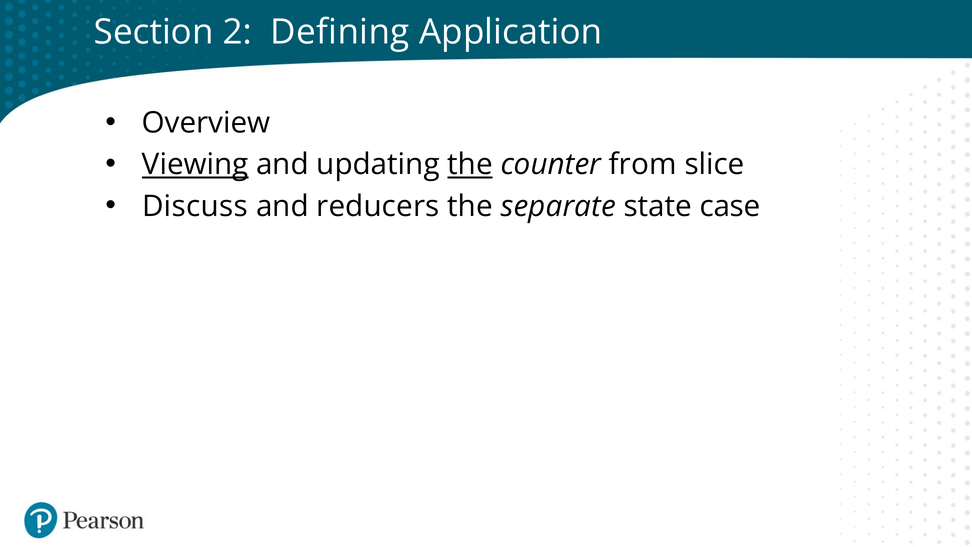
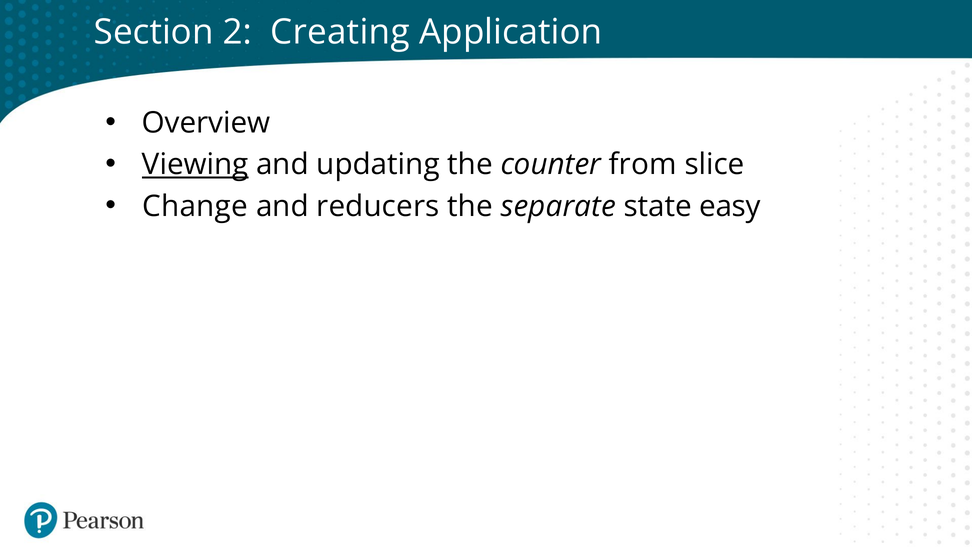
Defining: Defining -> Creating
the at (470, 165) underline: present -> none
Discuss: Discuss -> Change
case: case -> easy
